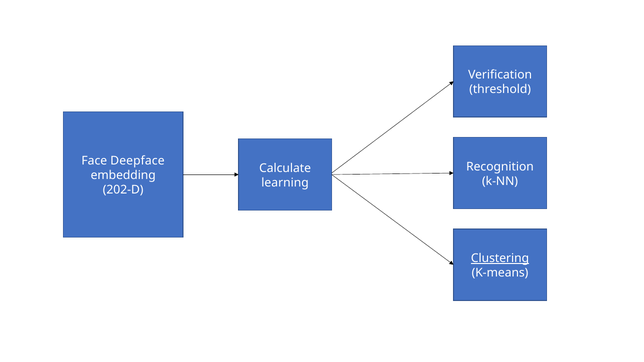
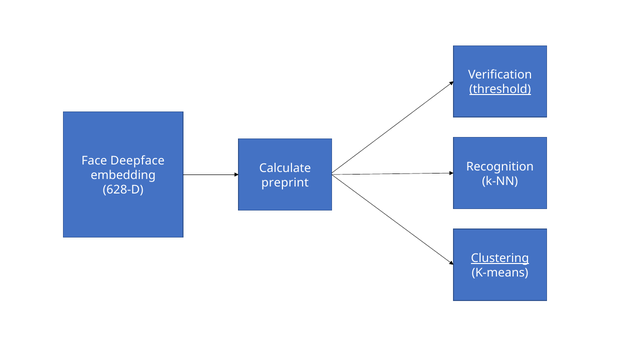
threshold underline: none -> present
learning: learning -> preprint
202-D: 202-D -> 628-D
